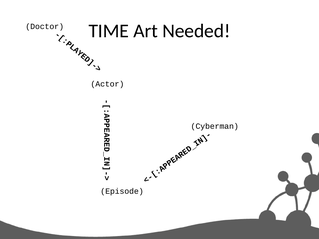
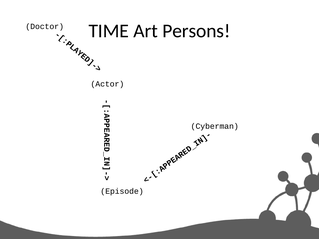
Needed: Needed -> Persons
